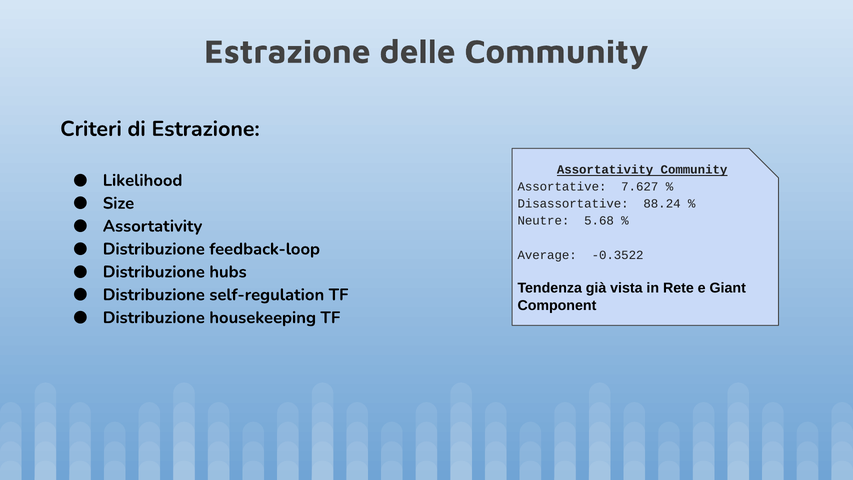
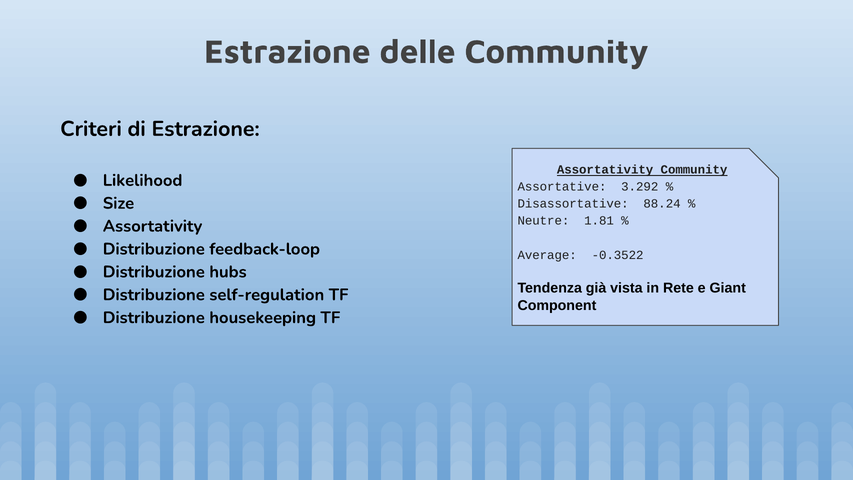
7.627: 7.627 -> 3.292
5.68: 5.68 -> 1.81
